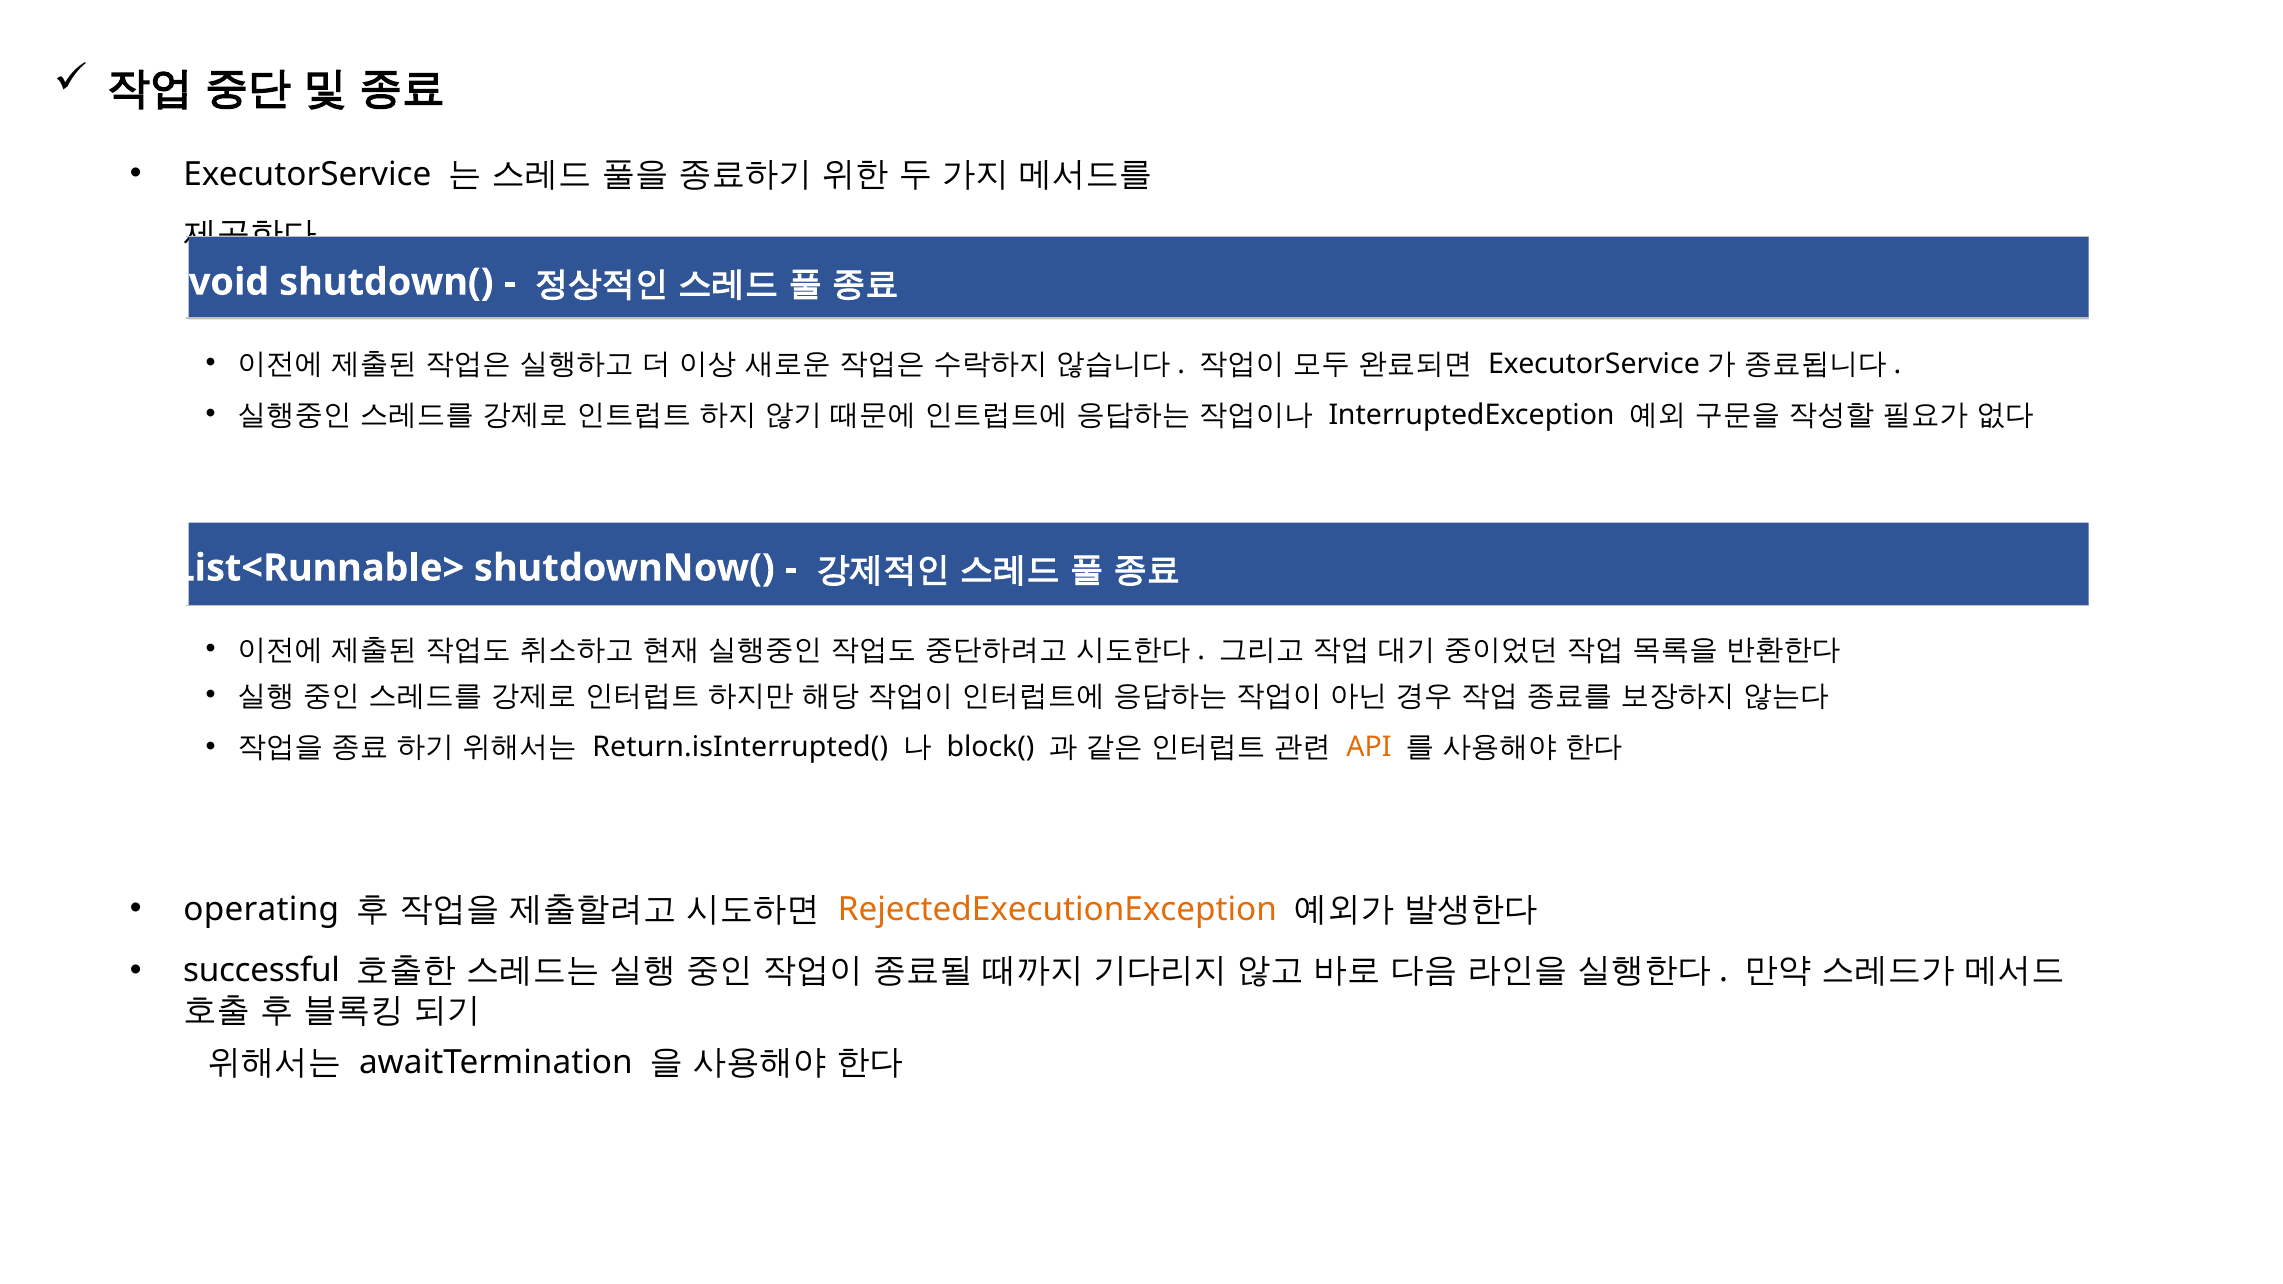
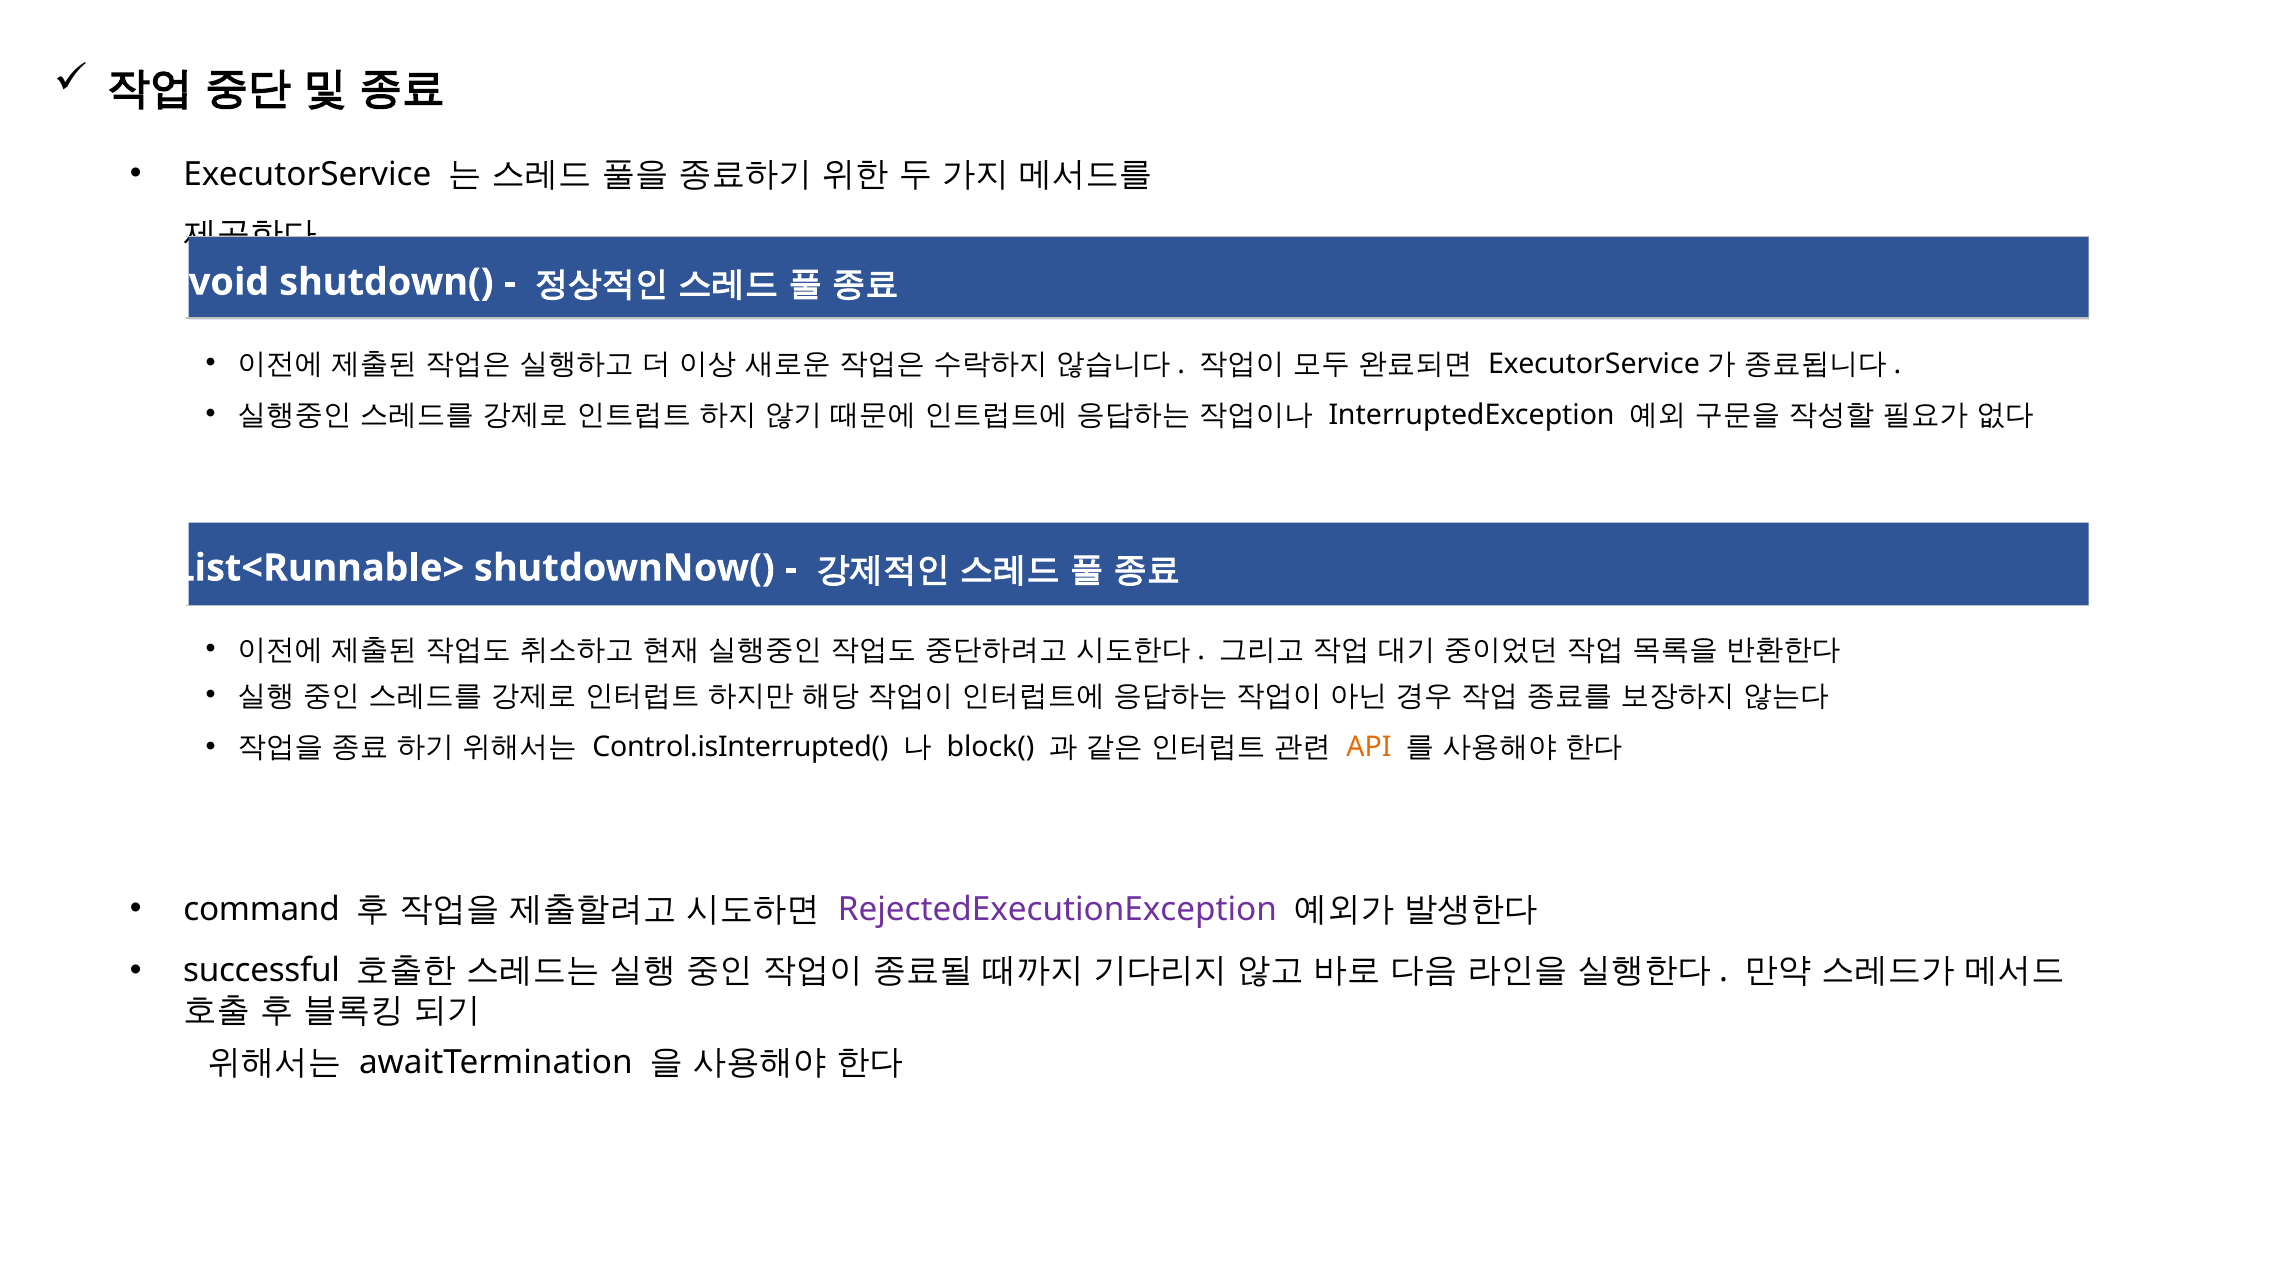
Return.isInterrupted(: Return.isInterrupted( -> Control.isInterrupted(
operating: operating -> command
RejectedExecutionException colour: orange -> purple
